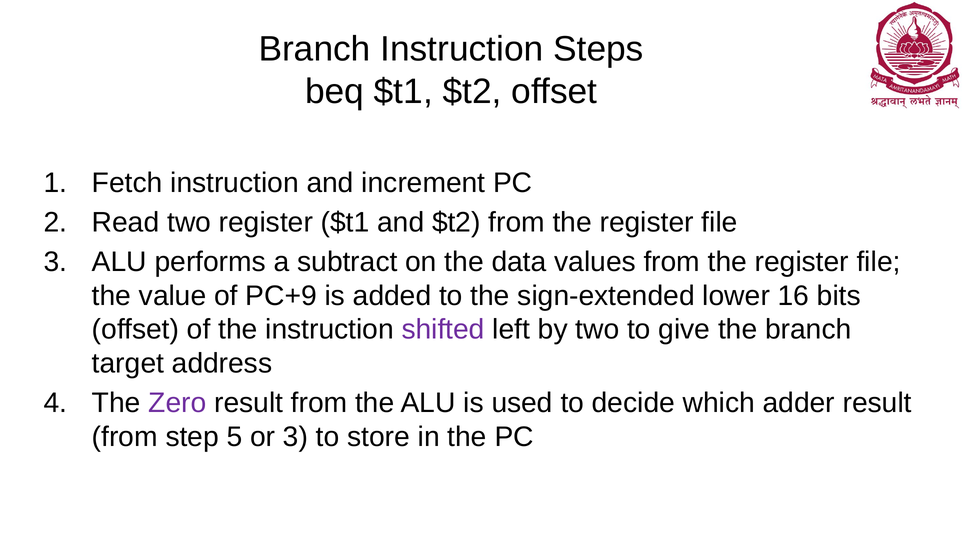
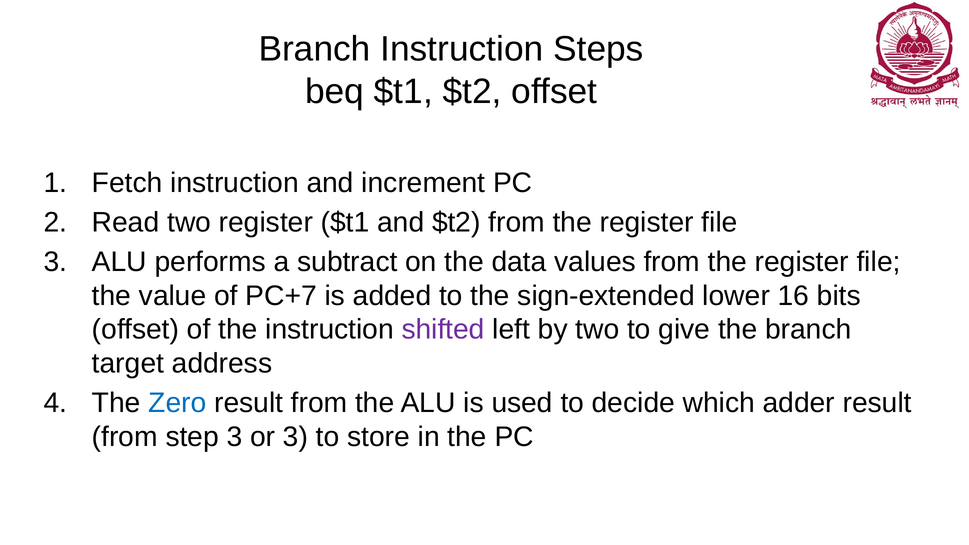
PC+9: PC+9 -> PC+7
Zero colour: purple -> blue
step 5: 5 -> 3
